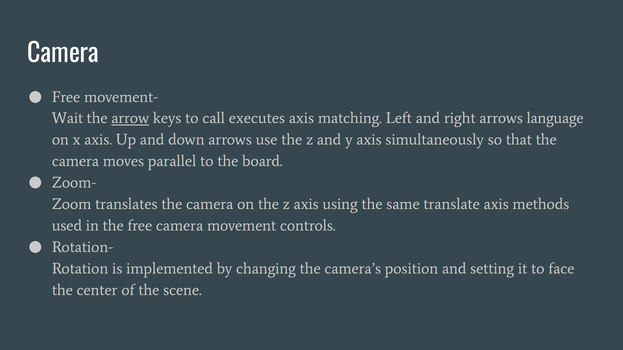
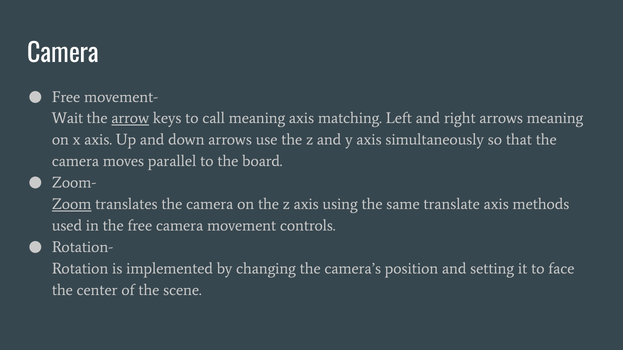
call executes: executes -> meaning
arrows language: language -> meaning
Zoom underline: none -> present
